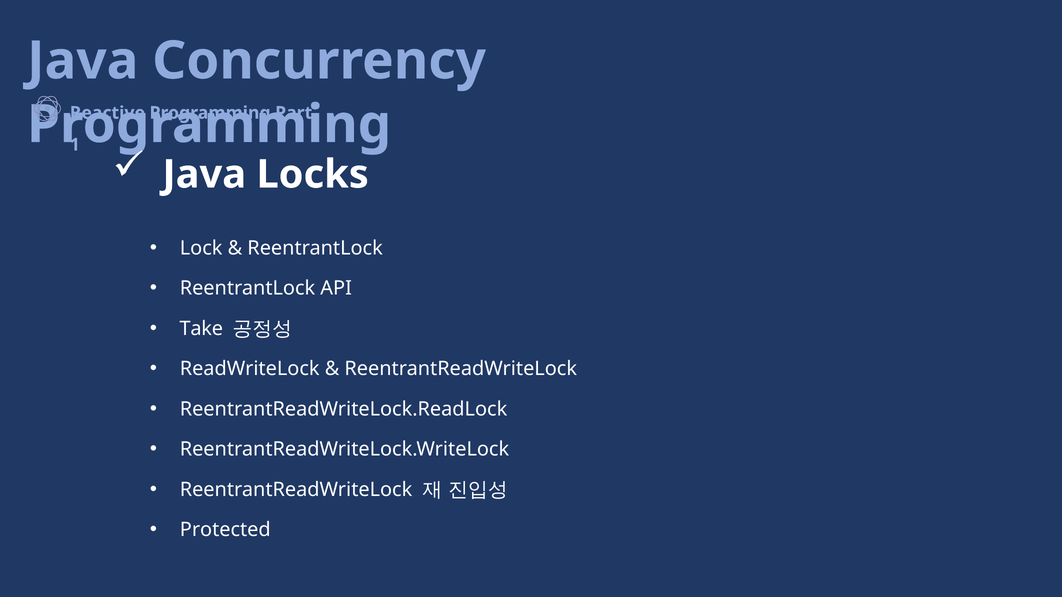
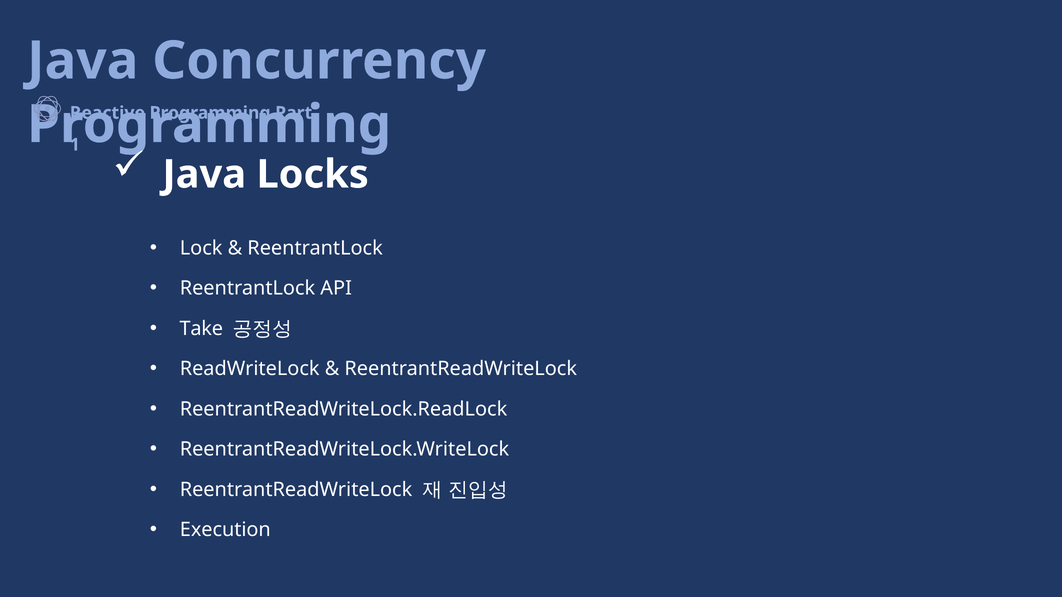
Protected: Protected -> Execution
